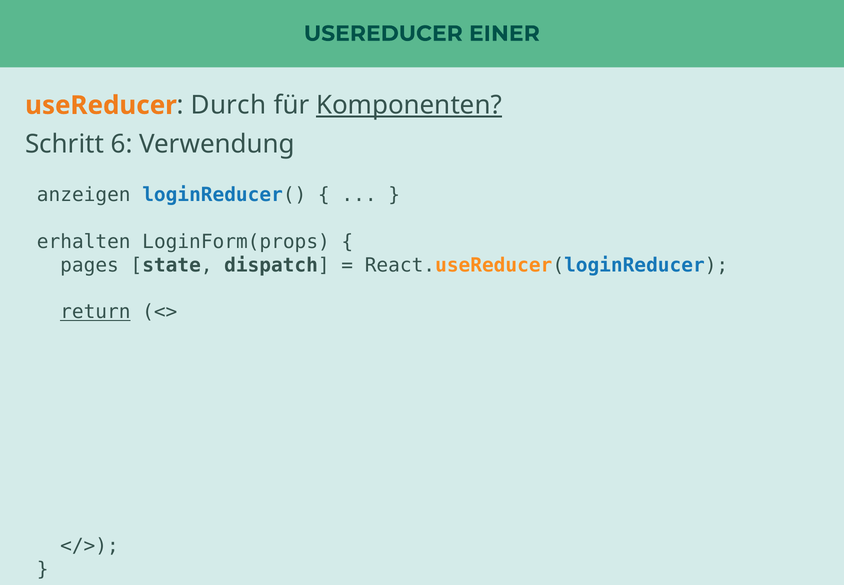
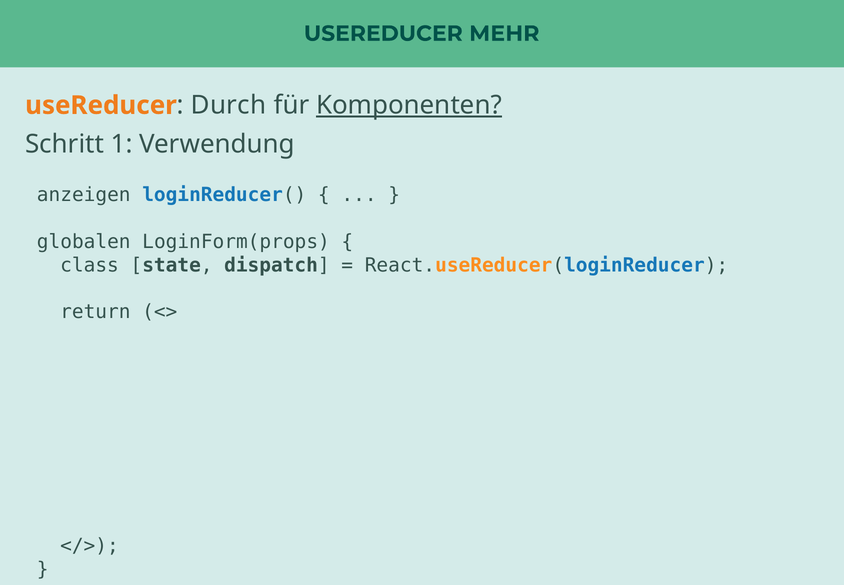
EINER: EINER -> MEHR
6: 6 -> 1
erhalten: erhalten -> globalen
pages: pages -> class
return underline: present -> none
